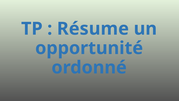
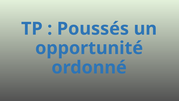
Résume: Résume -> Poussés
